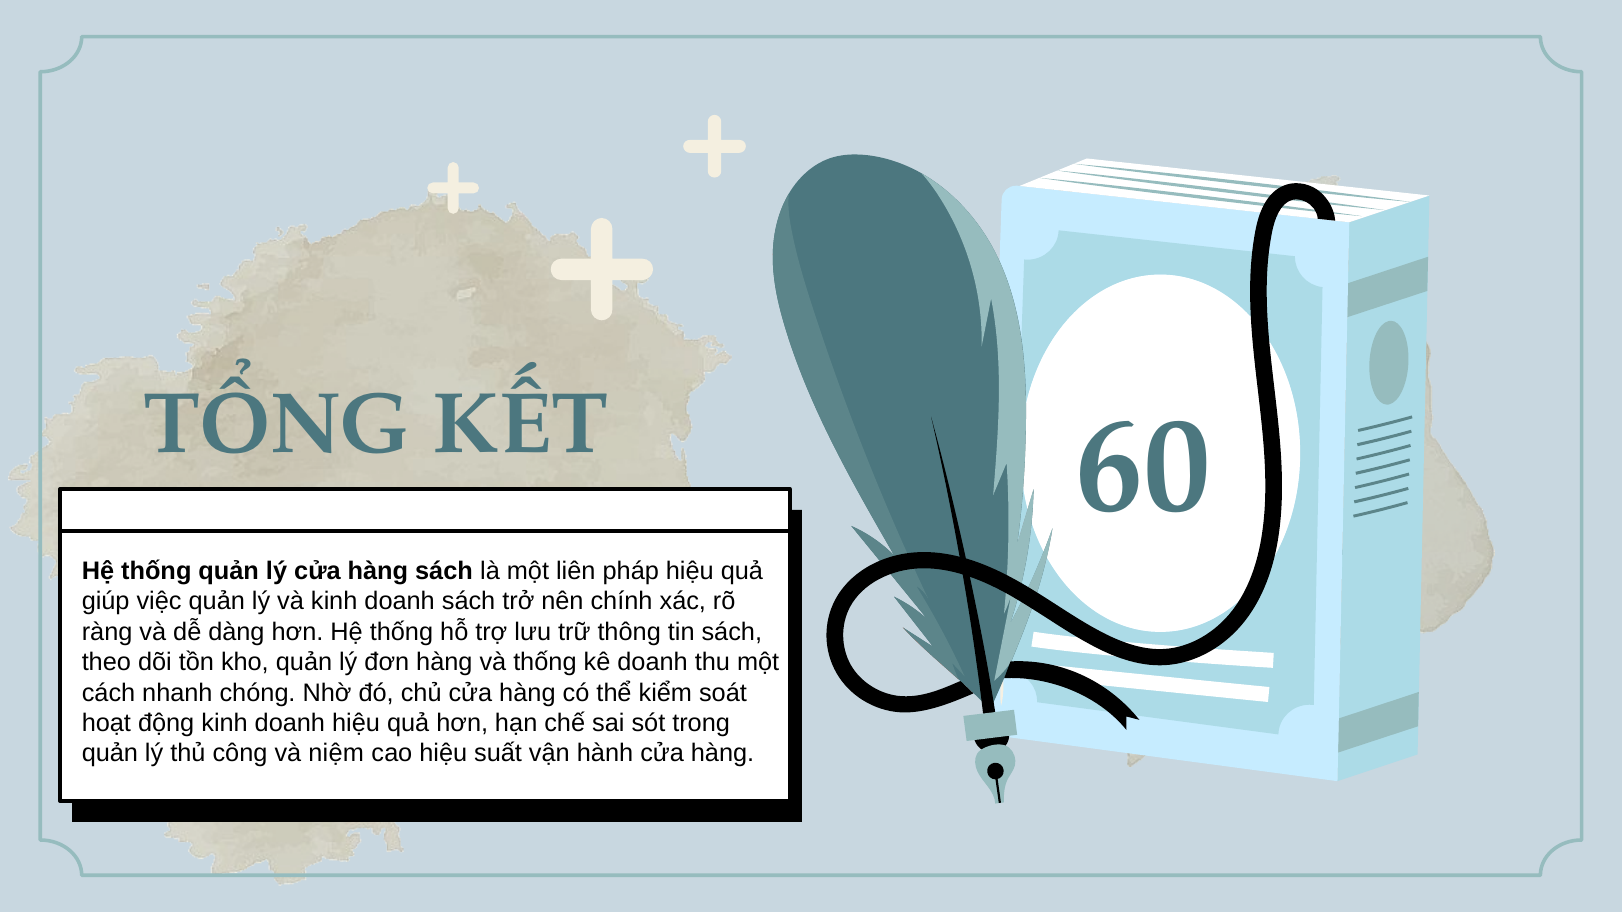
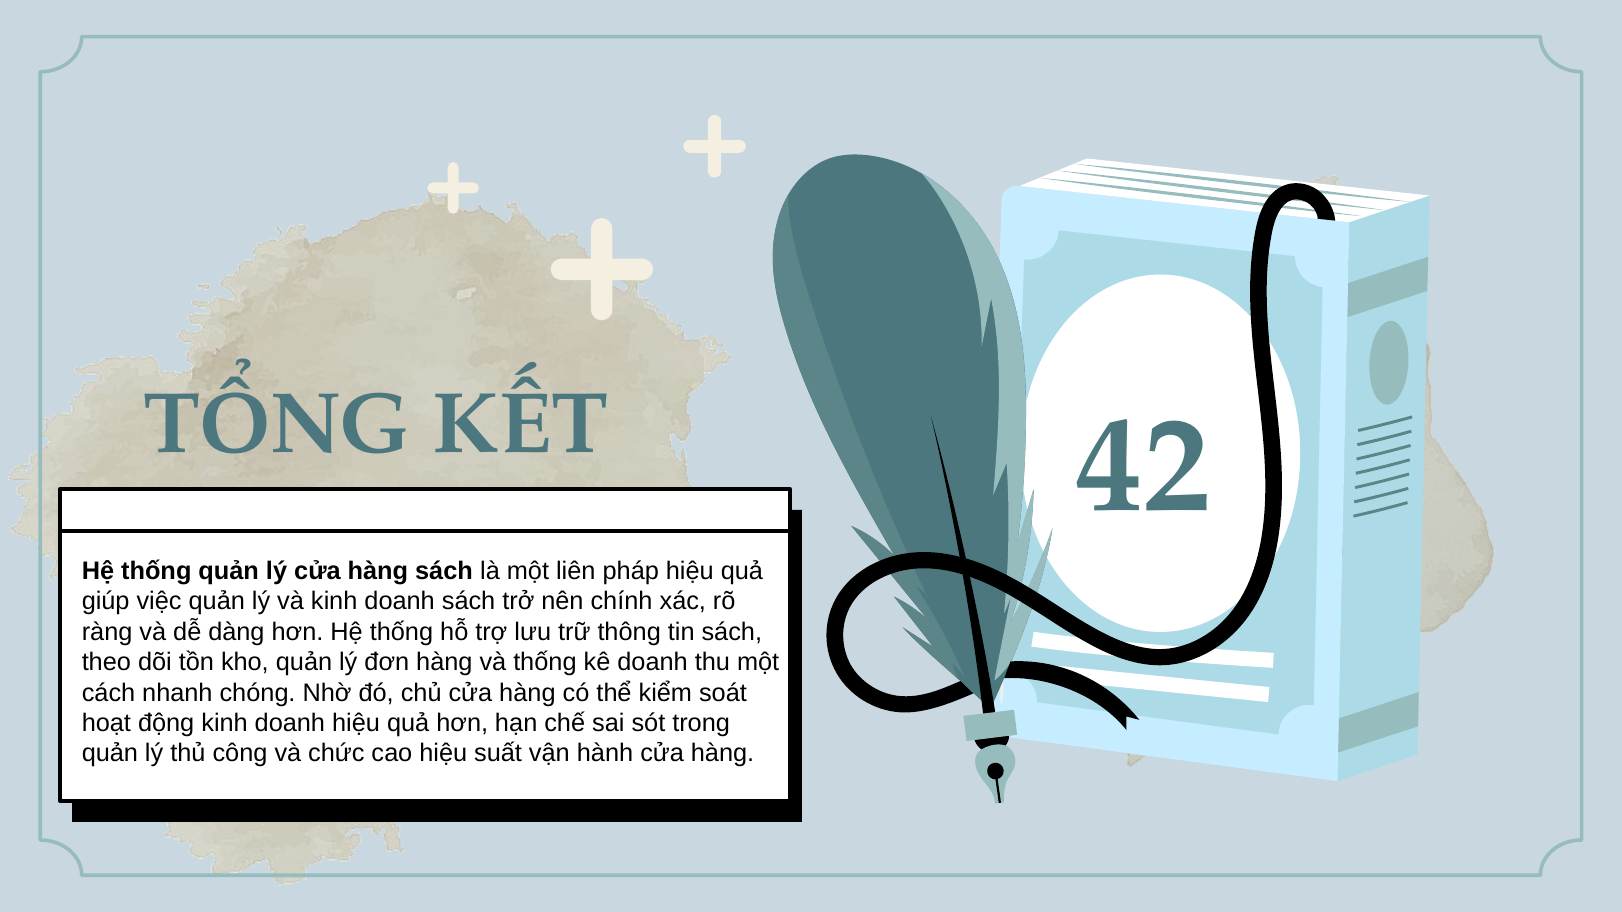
60: 60 -> 42
niệm: niệm -> chức
